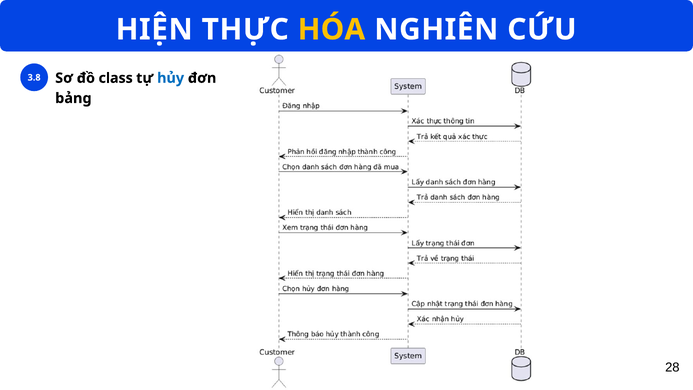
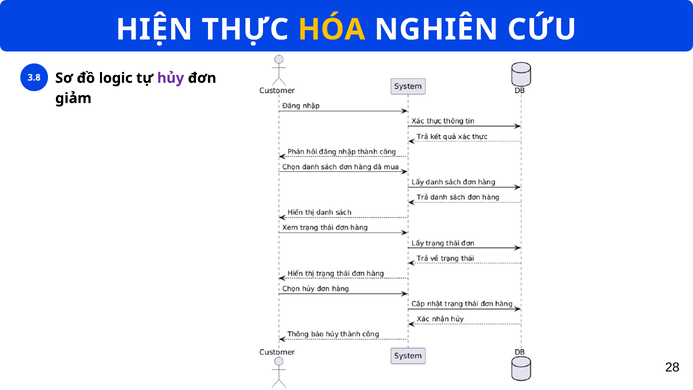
class: class -> logic
hủy colour: blue -> purple
bảng: bảng -> giảm
